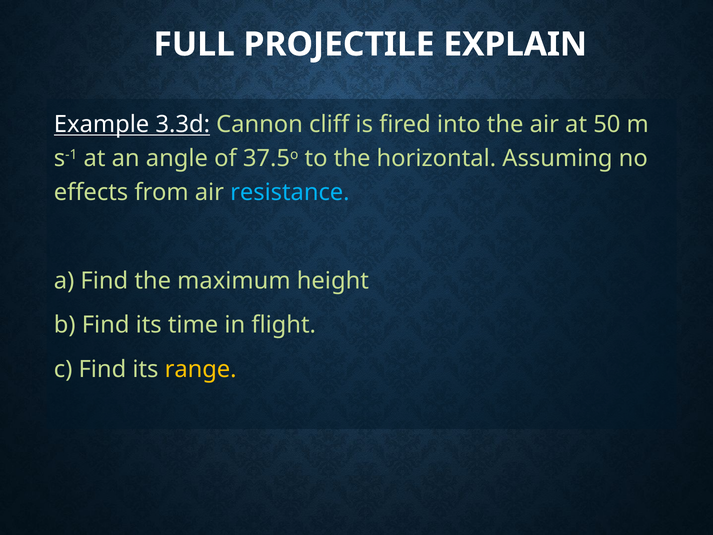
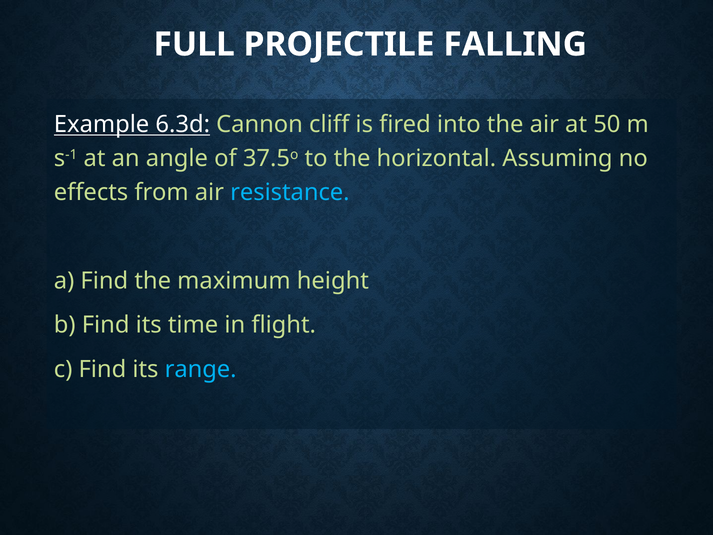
EXPLAIN: EXPLAIN -> FALLING
3.3d: 3.3d -> 6.3d
range colour: yellow -> light blue
